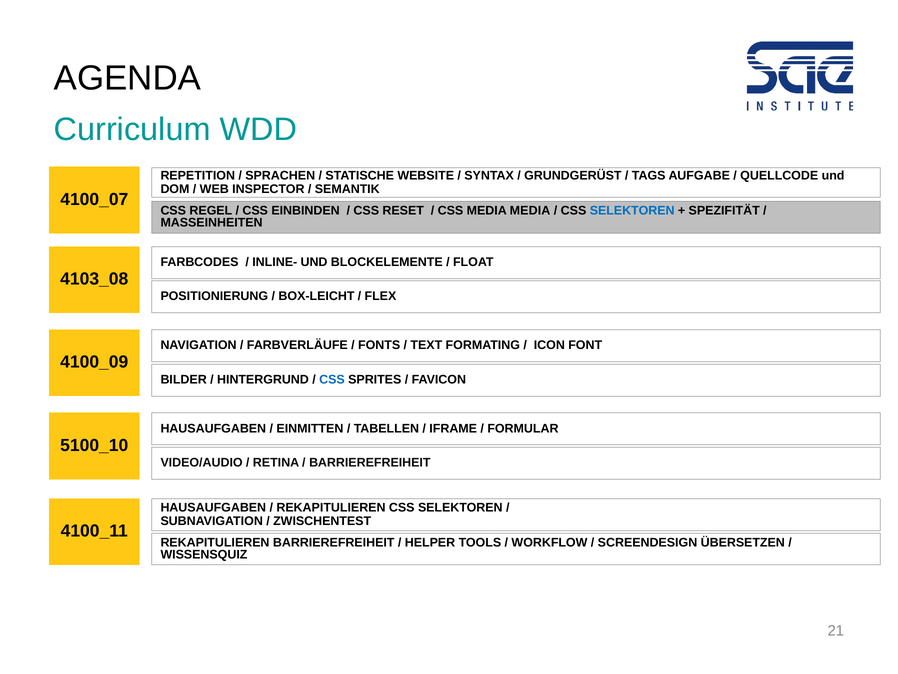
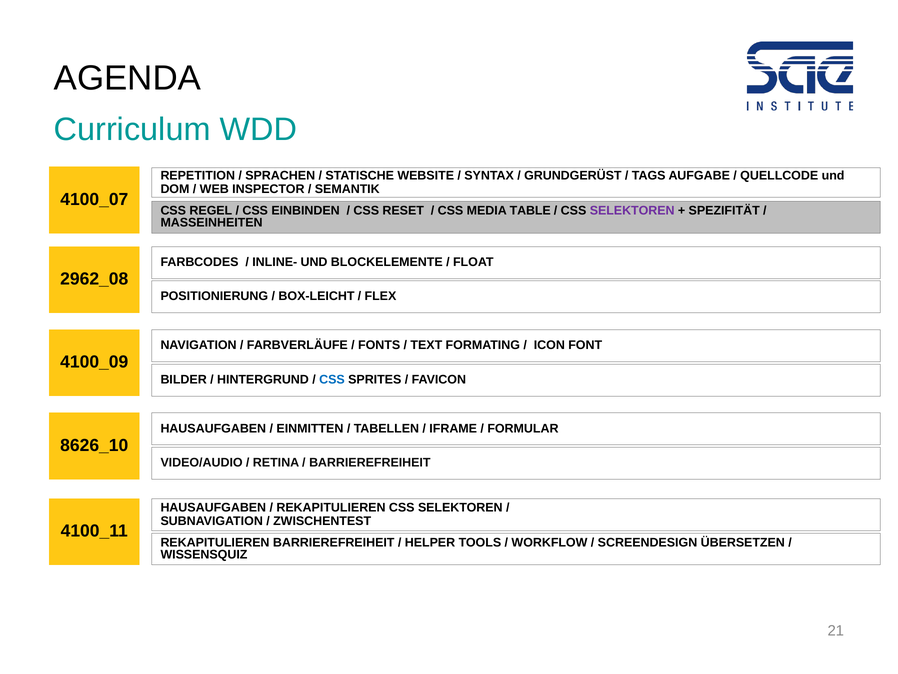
MEDIA MEDIA: MEDIA -> TABLE
SELEKTOREN at (632, 210) colour: blue -> purple
4103_08: 4103_08 -> 2962_08
5100_10: 5100_10 -> 8626_10
